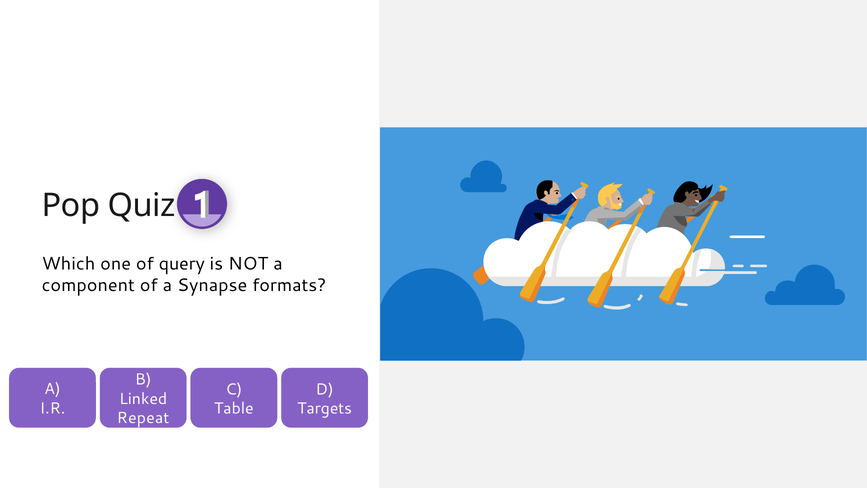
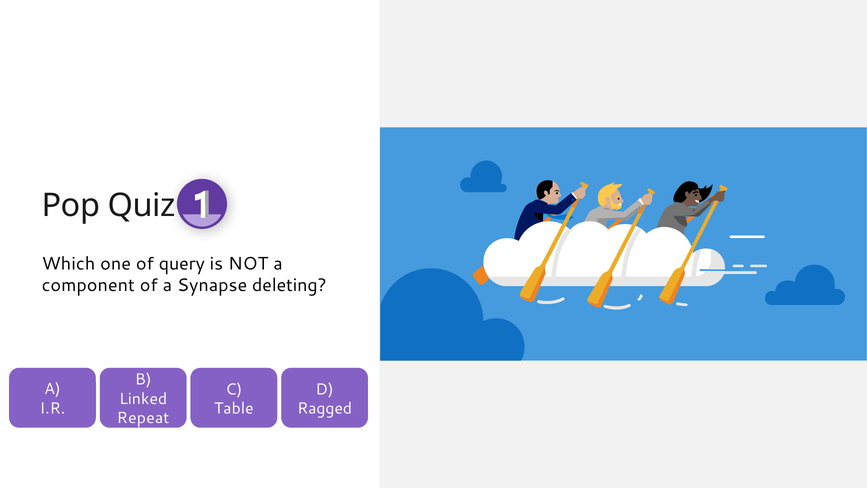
formats: formats -> deleting
Targets: Targets -> Ragged
